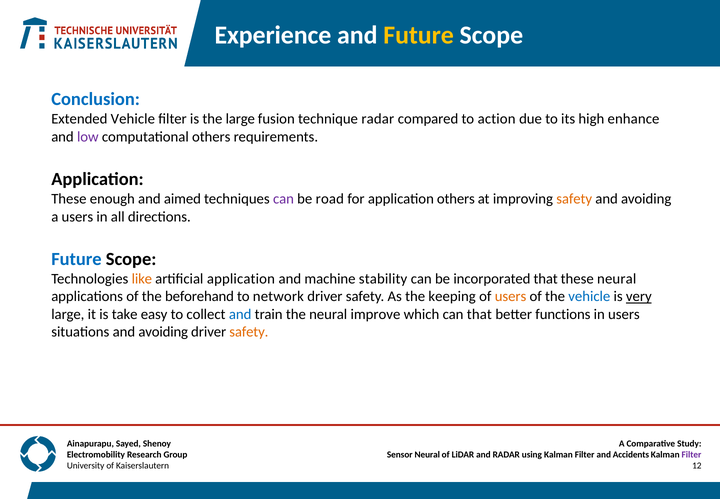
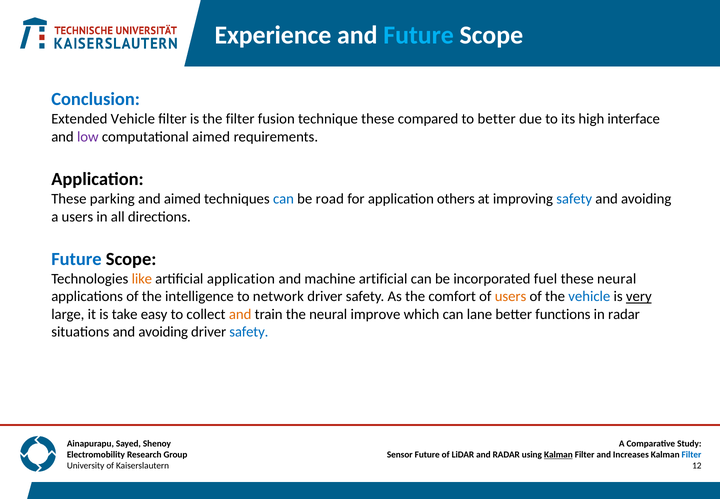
Future at (419, 35) colour: yellow -> light blue
the large: large -> filter
technique radar: radar -> these
to action: action -> better
enhance: enhance -> interface
computational others: others -> aimed
enough: enough -> parking
can at (283, 199) colour: purple -> blue
safety at (574, 199) colour: orange -> blue
machine stability: stability -> artificial
incorporated that: that -> fuel
beforehand: beforehand -> intelligence
keeping: keeping -> comfort
and at (240, 314) colour: blue -> orange
can that: that -> lane
in users: users -> radar
safety at (249, 332) colour: orange -> blue
Sensor Neural: Neural -> Future
Kalman at (558, 454) underline: none -> present
Accidents: Accidents -> Increases
Filter at (691, 454) colour: purple -> blue
